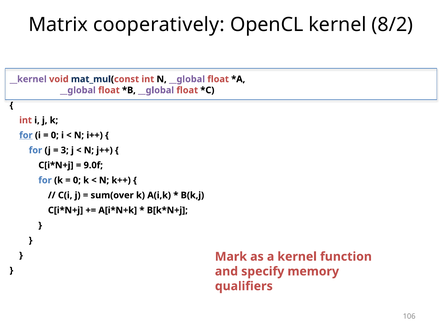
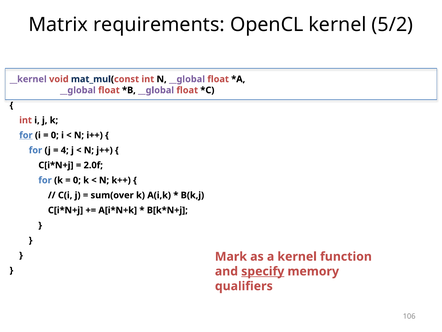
cooperatively: cooperatively -> requirements
8/2: 8/2 -> 5/2
3: 3 -> 4
9.0f: 9.0f -> 2.0f
specify underline: none -> present
